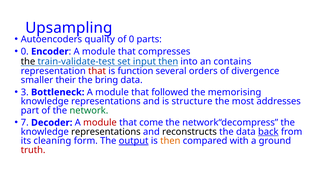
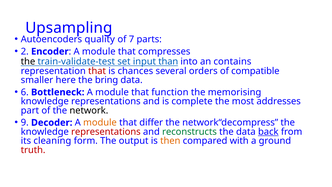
of 0: 0 -> 7
0 at (25, 51): 0 -> 2
input then: then -> than
function: function -> chances
divergence: divergence -> compatible
their: their -> here
3: 3 -> 6
followed: followed -> function
structure: structure -> complete
network colour: green -> black
7: 7 -> 9
module at (100, 122) colour: red -> orange
come: come -> differ
representations at (106, 132) colour: black -> red
reconstructs colour: black -> green
output underline: present -> none
